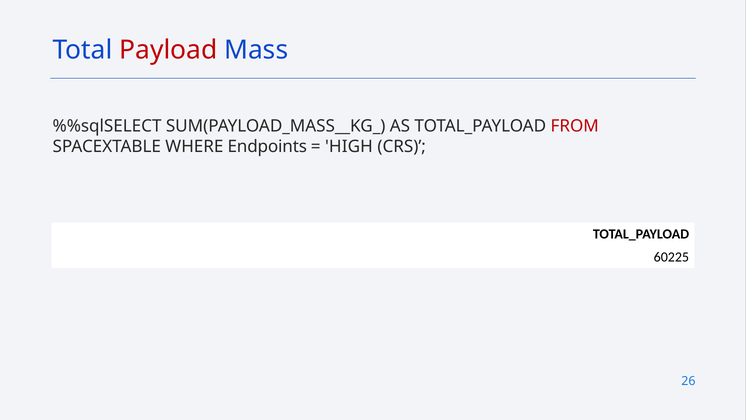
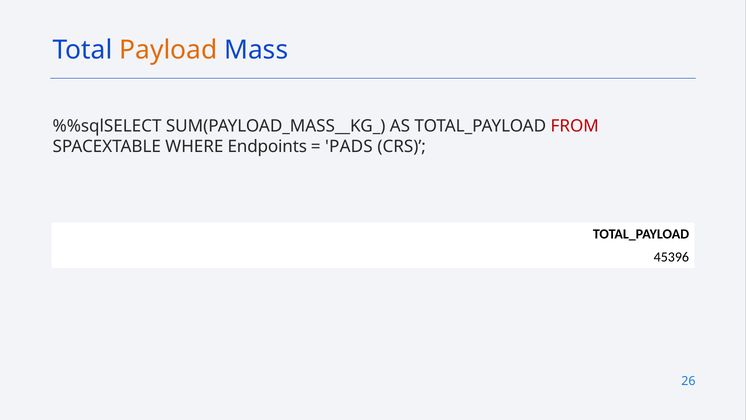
Payload colour: red -> orange
HIGH: HIGH -> PADS
60225: 60225 -> 45396
